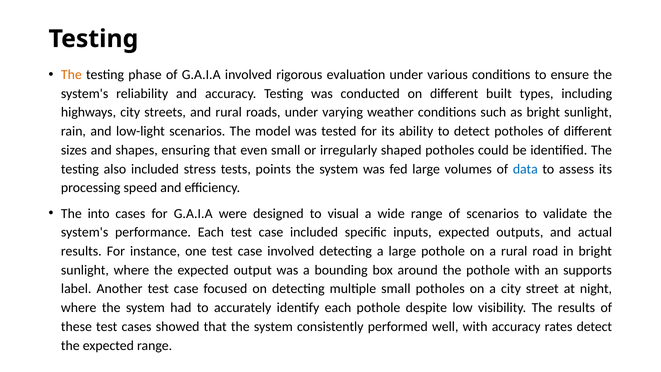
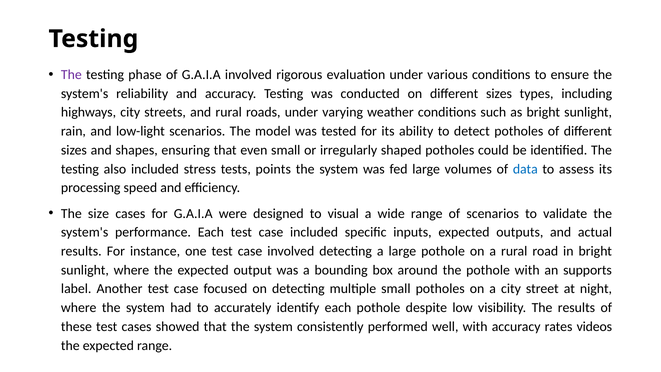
The at (71, 75) colour: orange -> purple
on different built: built -> sizes
into: into -> size
rates detect: detect -> videos
